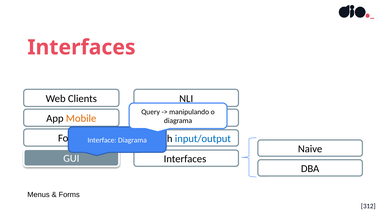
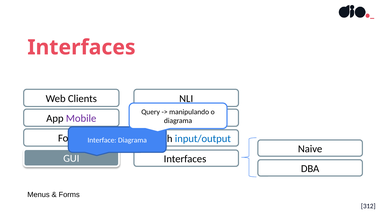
Mobile colour: orange -> purple
